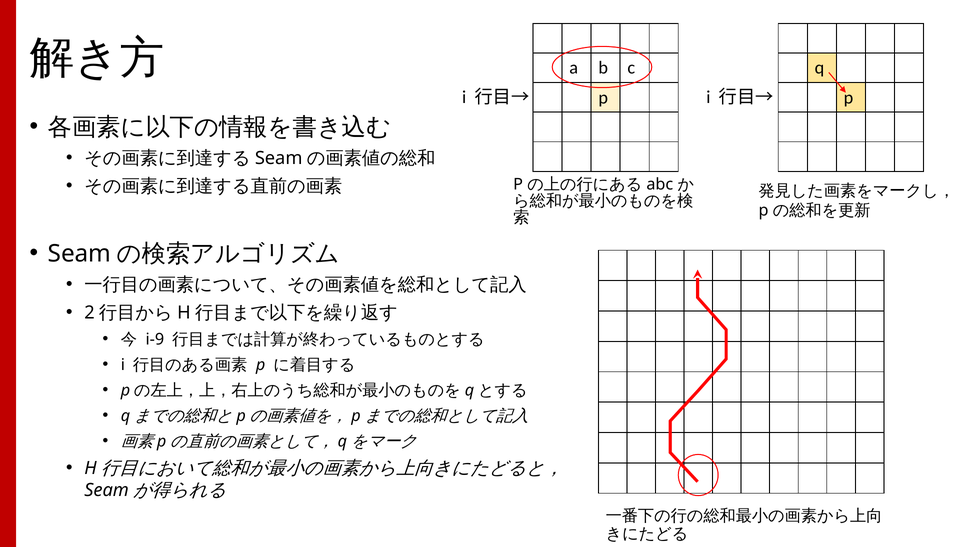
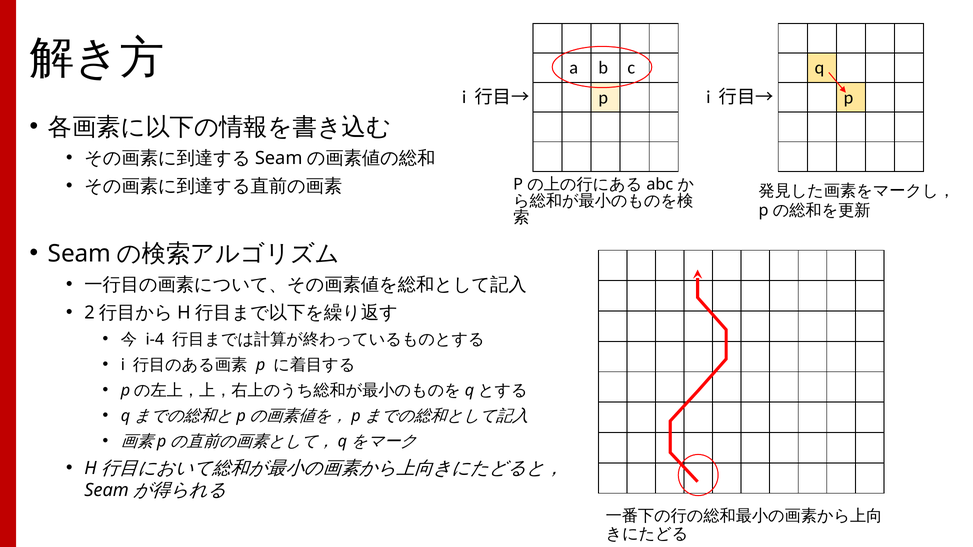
i-9: i-9 -> i-4
